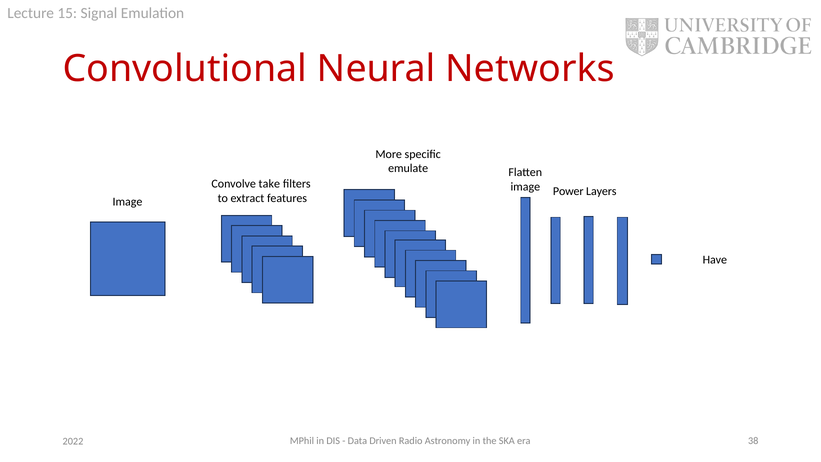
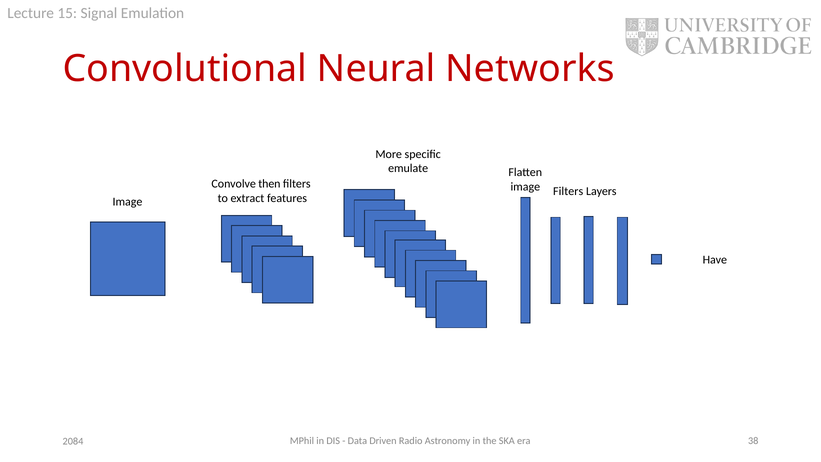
take: take -> then
image Power: Power -> Filters
2022: 2022 -> 2084
